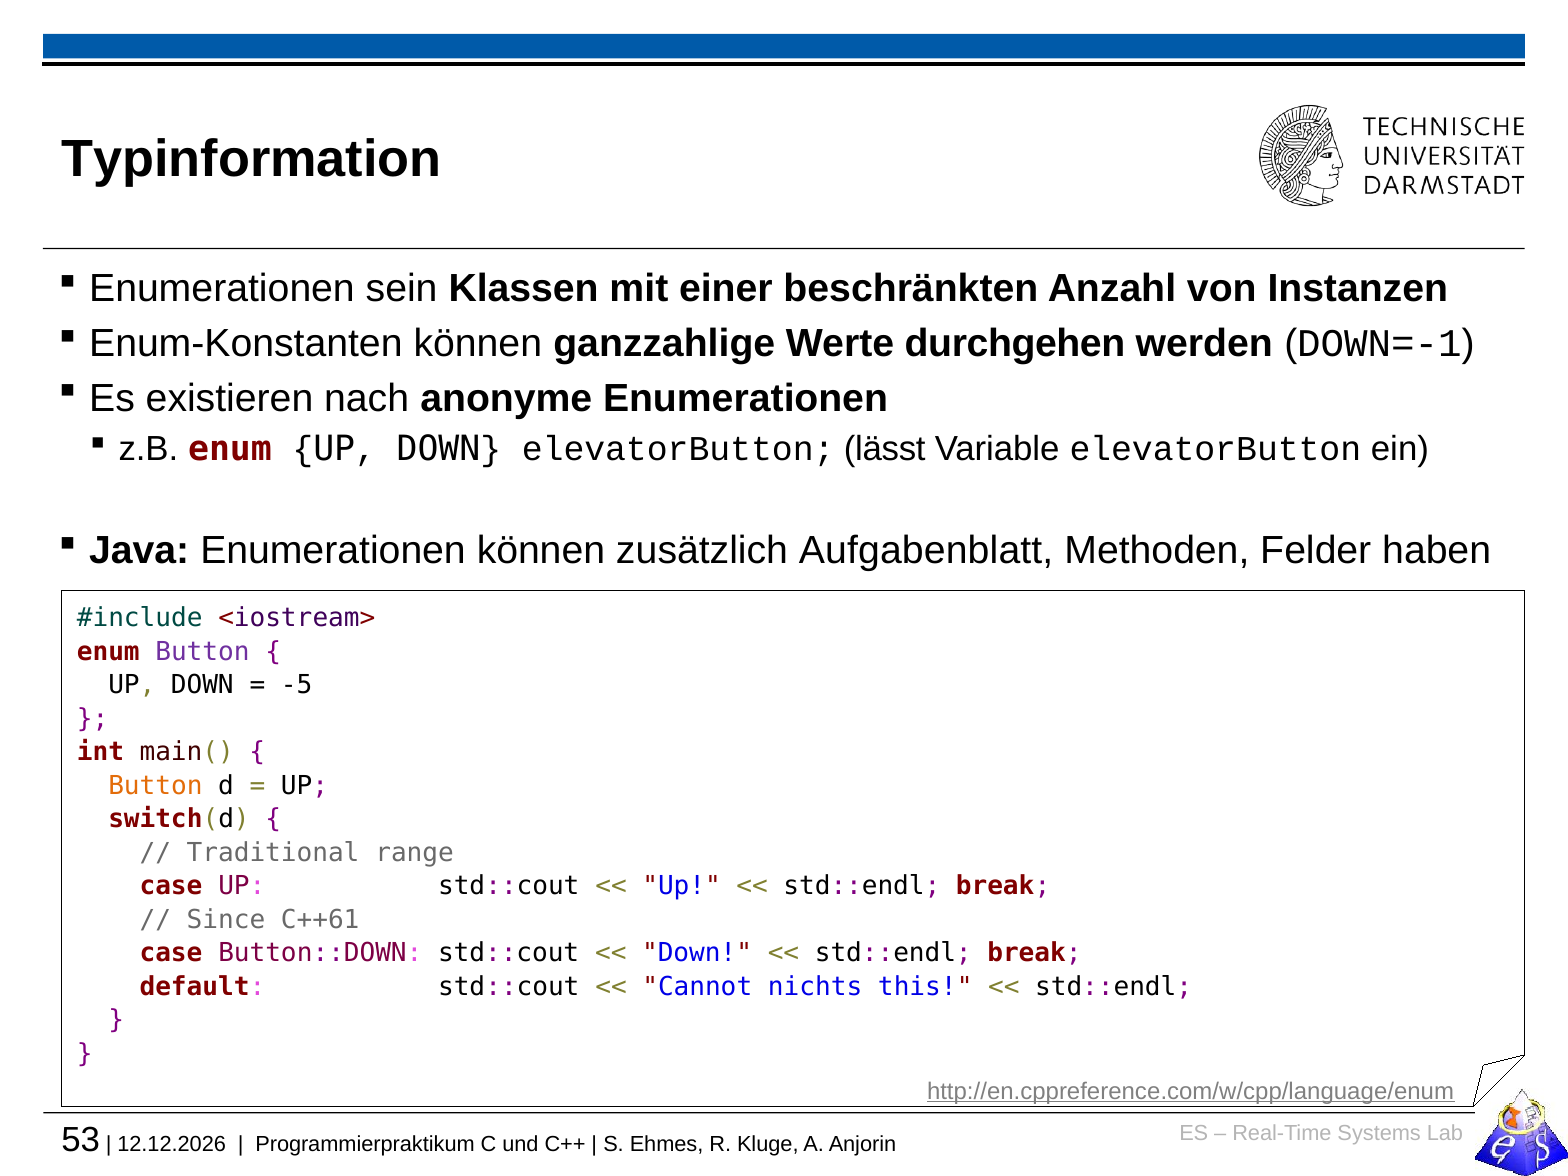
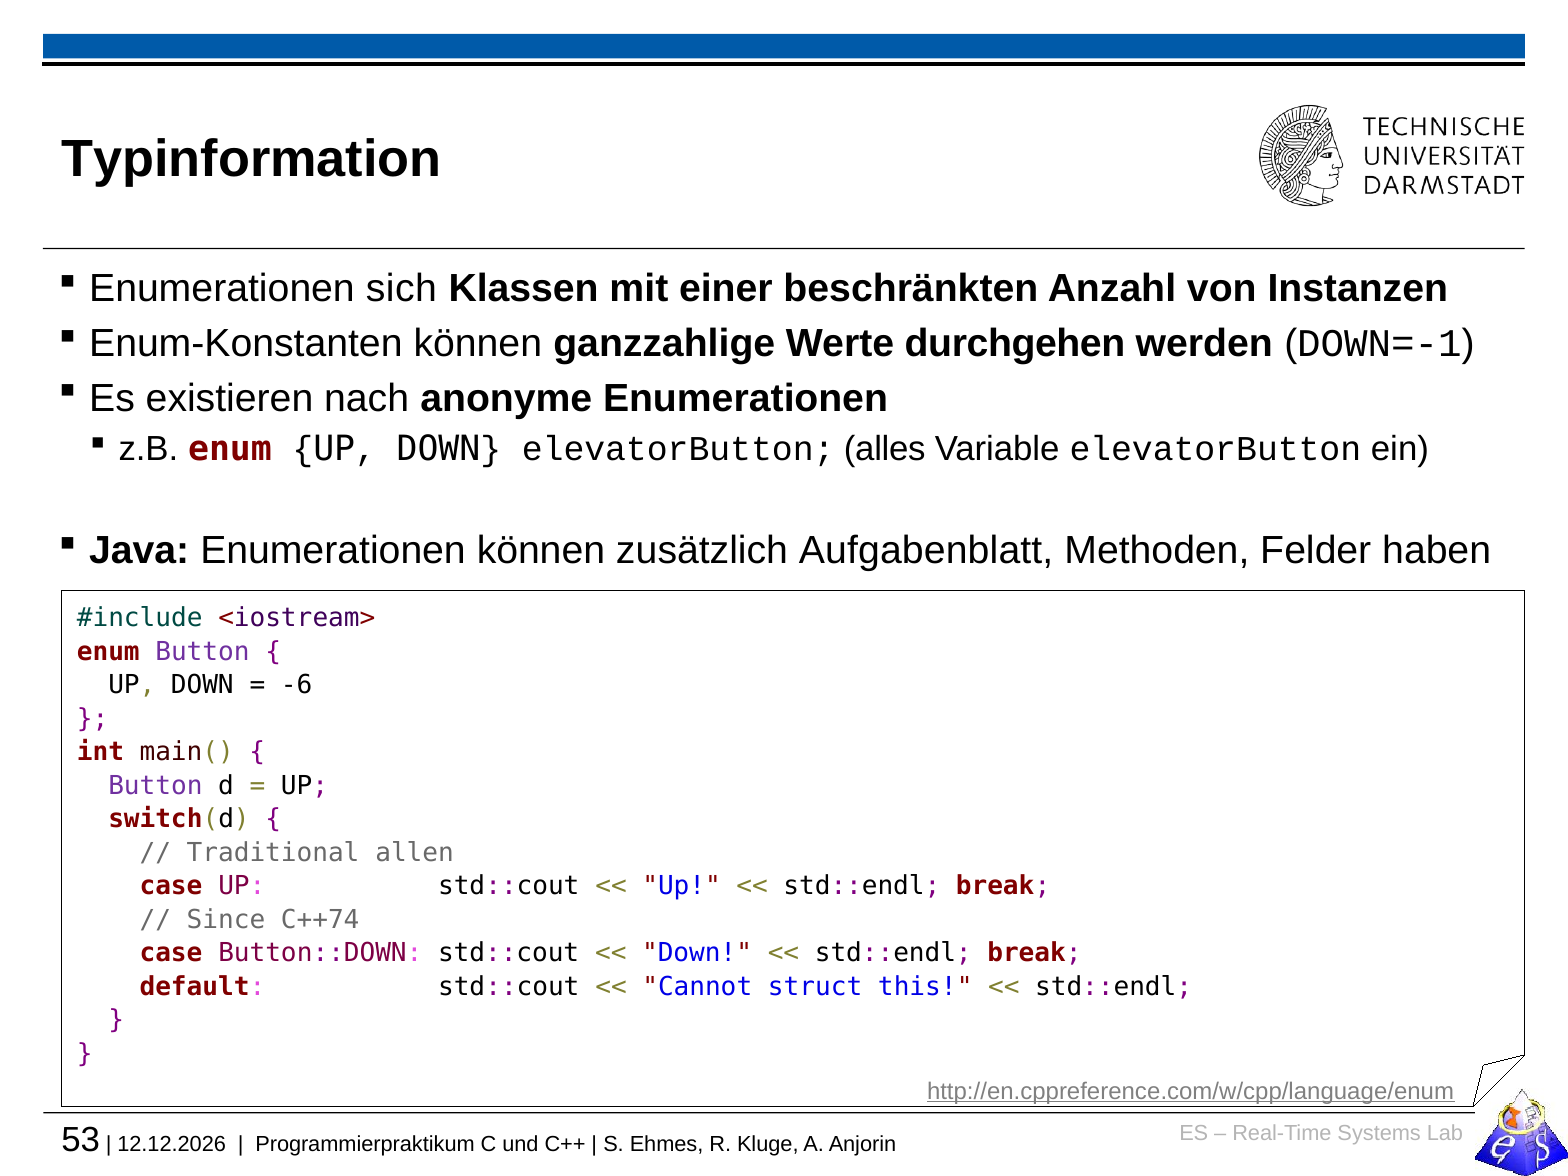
sein: sein -> sich
lässt: lässt -> alles
-5: -5 -> -6
Button at (155, 786) colour: orange -> purple
range: range -> allen
C++61: C++61 -> C++74
nichts: nichts -> struct
